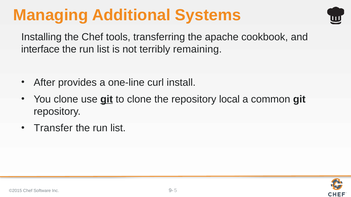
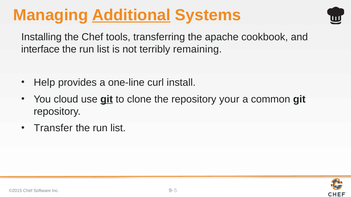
Additional underline: none -> present
After: After -> Help
You clone: clone -> cloud
local: local -> your
